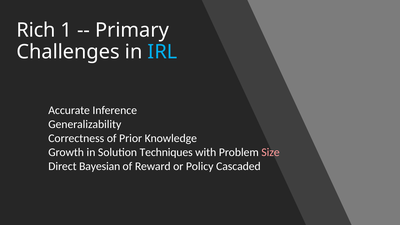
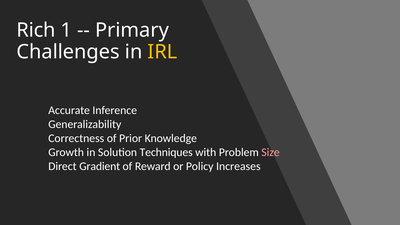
IRL colour: light blue -> yellow
Bayesian: Bayesian -> Gradient
Cascaded: Cascaded -> Increases
